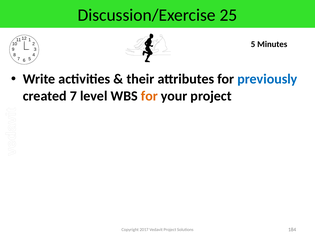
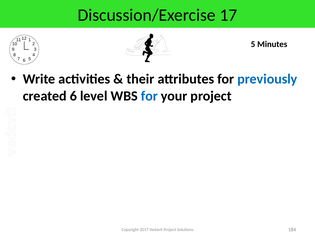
25: 25 -> 17
created 7: 7 -> 6
for at (149, 96) colour: orange -> blue
